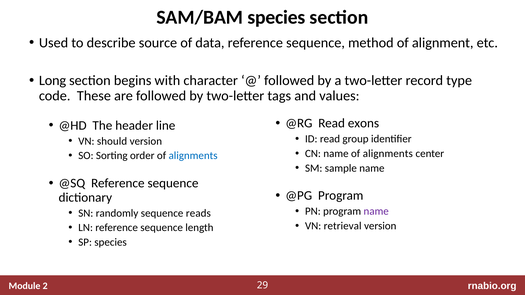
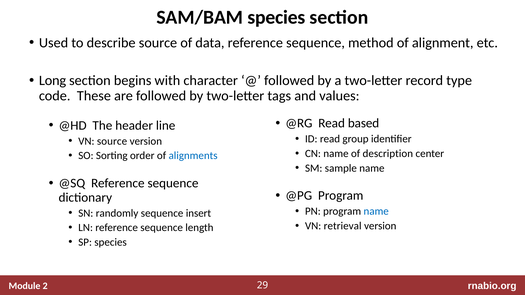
exons: exons -> based
VN should: should -> source
name of alignments: alignments -> description
name at (376, 212) colour: purple -> blue
reads: reads -> insert
